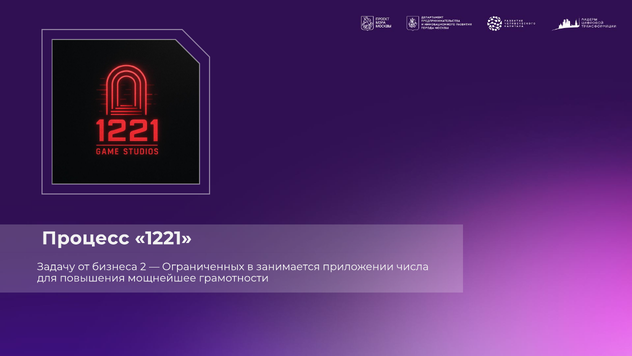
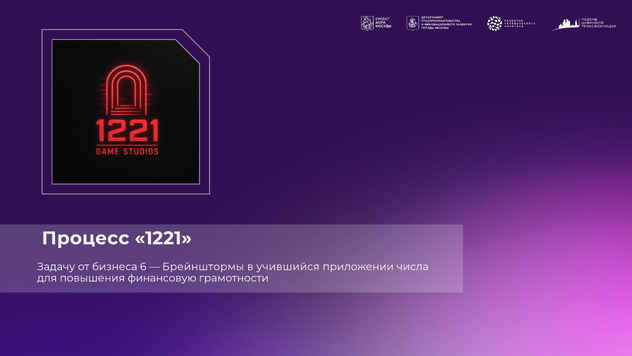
2: 2 -> 6
Ограниченных: Ограниченных -> Брейнштормы
занимается: занимается -> учившийся
мощнейшее: мощнейшее -> финансовую
